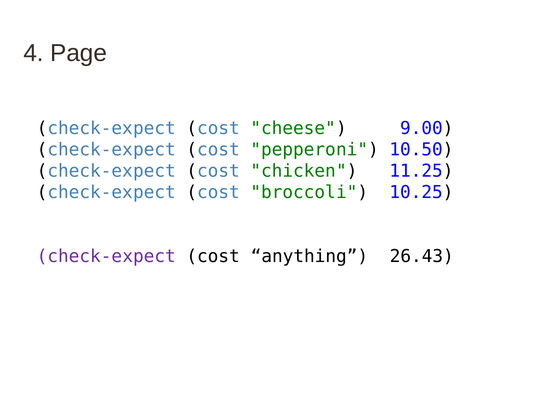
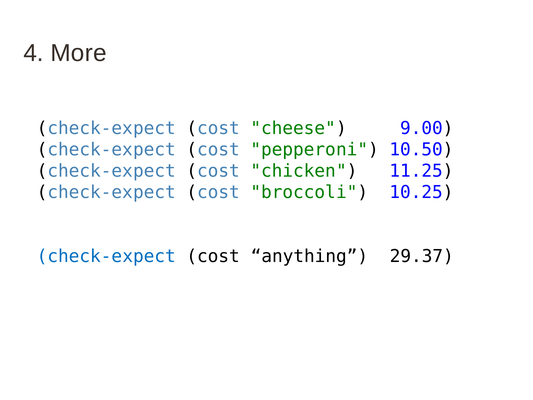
Page: Page -> More
check-expect at (106, 256) colour: purple -> blue
26.43: 26.43 -> 29.37
